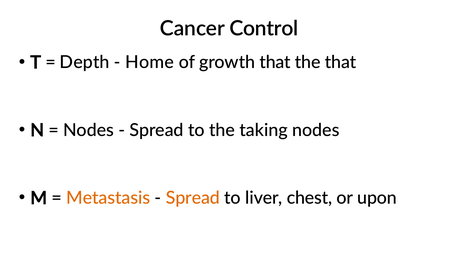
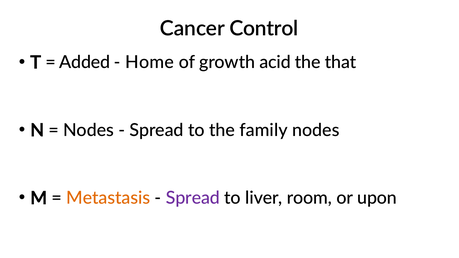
Depth: Depth -> Added
growth that: that -> acid
taking: taking -> family
Spread at (193, 198) colour: orange -> purple
chest: chest -> room
